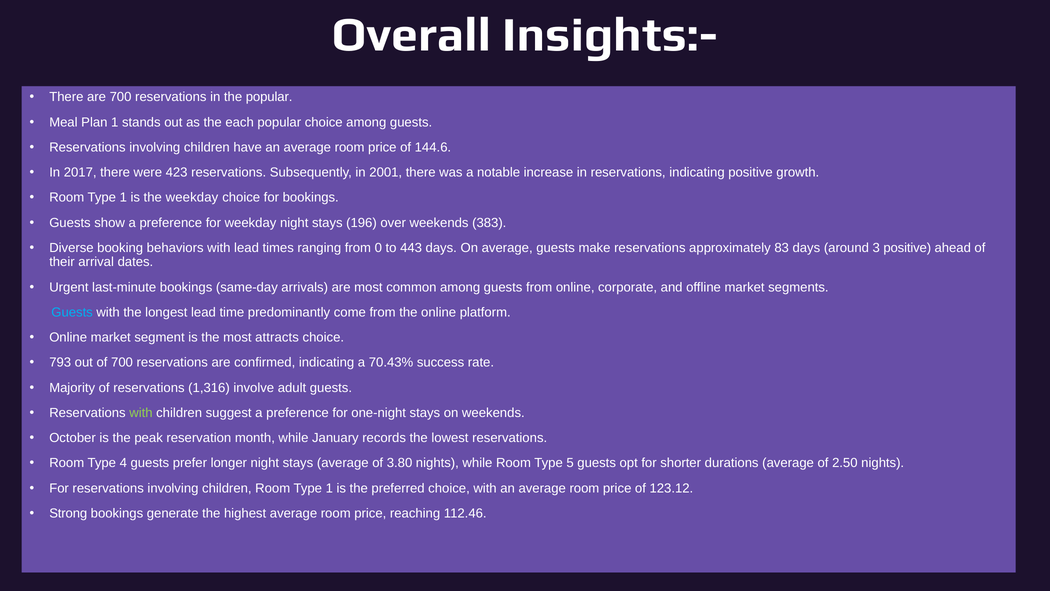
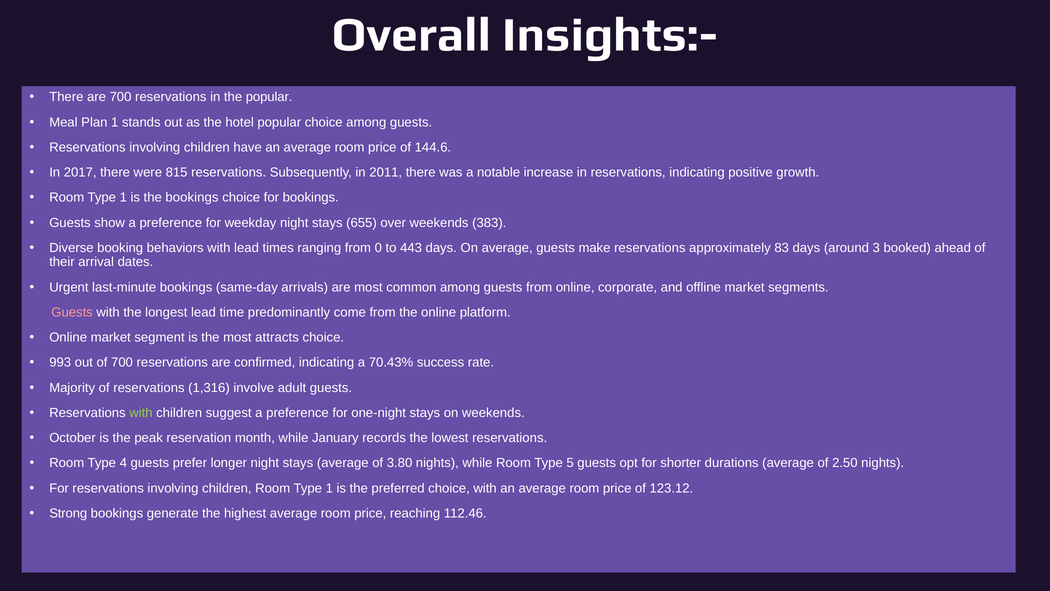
each: each -> hotel
423: 423 -> 815
2001: 2001 -> 2011
the weekday: weekday -> bookings
196: 196 -> 655
3 positive: positive -> booked
Guests at (72, 312) colour: light blue -> pink
793: 793 -> 993
